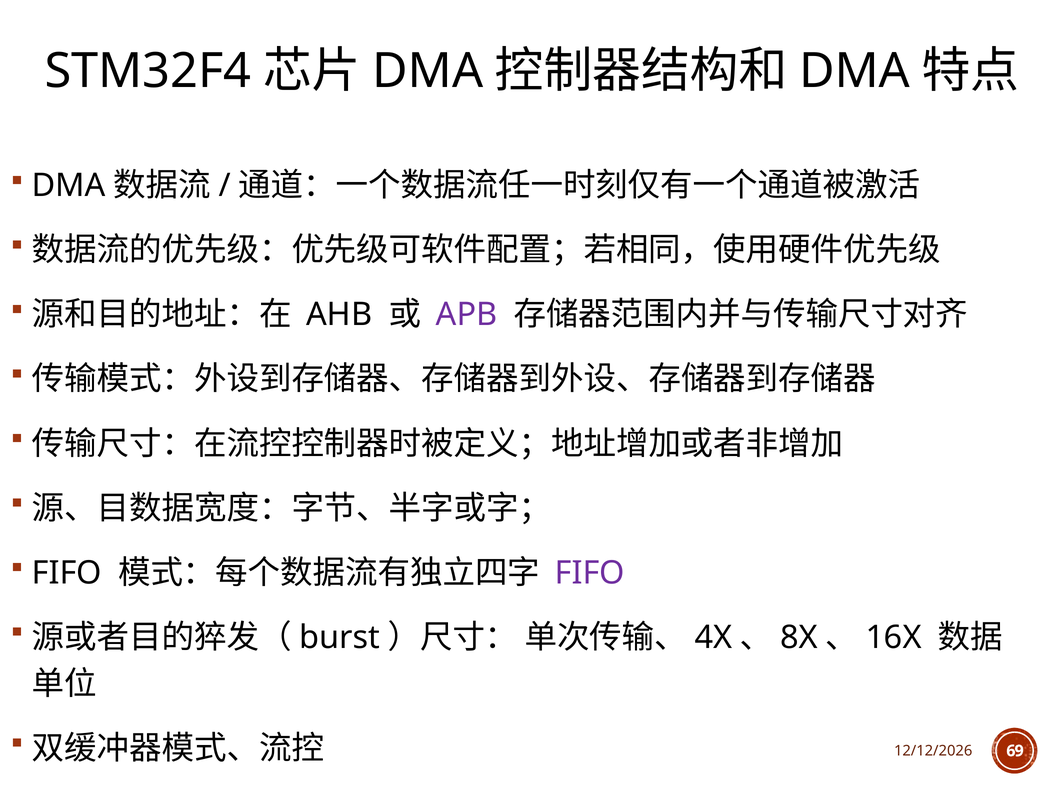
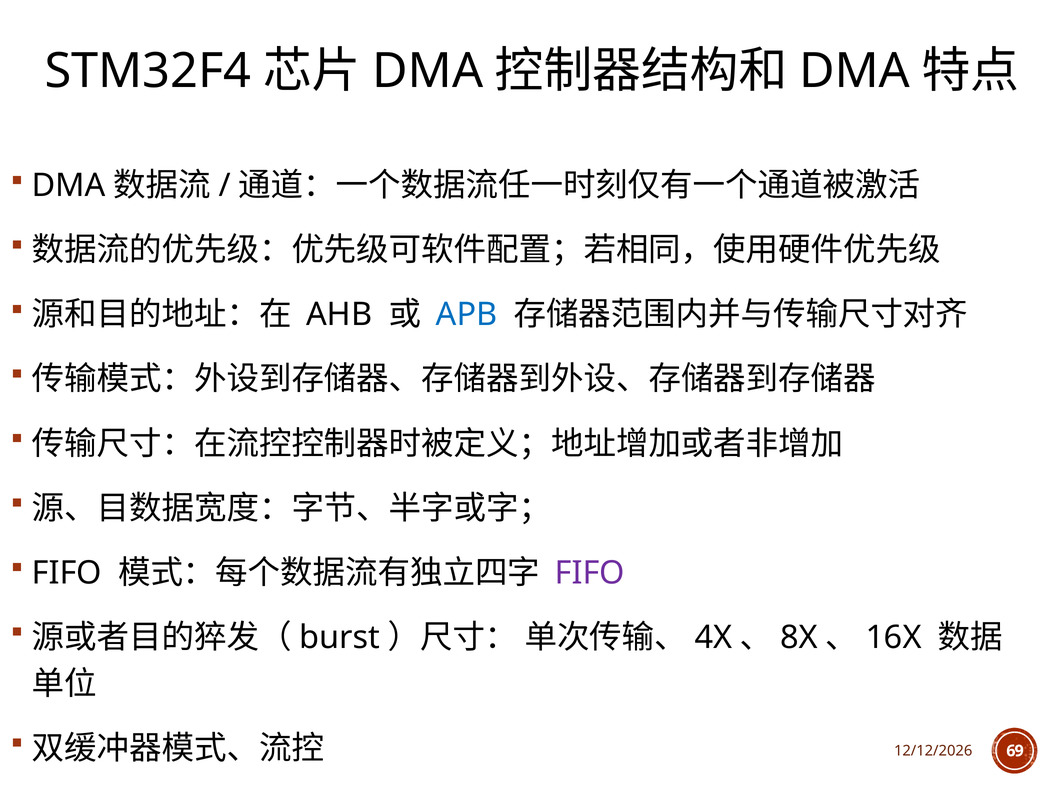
APB colour: purple -> blue
